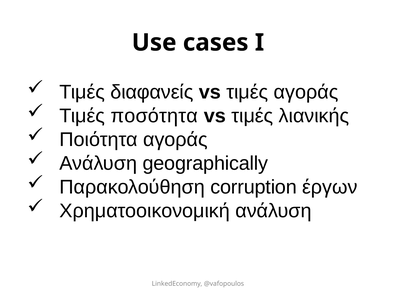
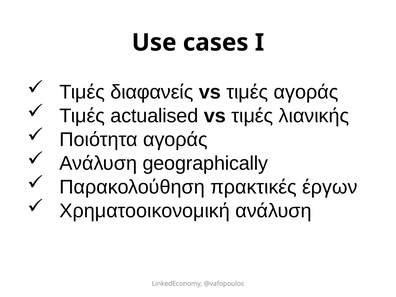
ποσότητα: ποσότητα -> actualised
corruption: corruption -> πρακτικές
